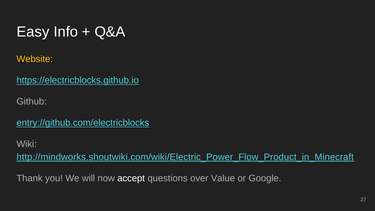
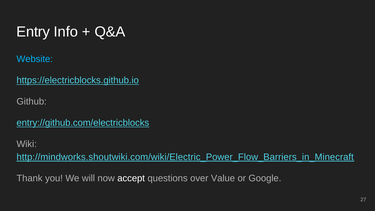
Easy: Easy -> Entry
Website colour: yellow -> light blue
http://mindworks.shoutwiki.com/wiki/Electric_Power_Flow_Product_in_Minecraft: http://mindworks.shoutwiki.com/wiki/Electric_Power_Flow_Product_in_Minecraft -> http://mindworks.shoutwiki.com/wiki/Electric_Power_Flow_Barriers_in_Minecraft
